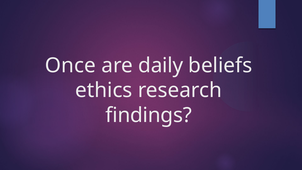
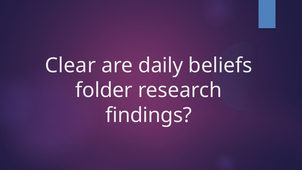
Once: Once -> Clear
ethics: ethics -> folder
